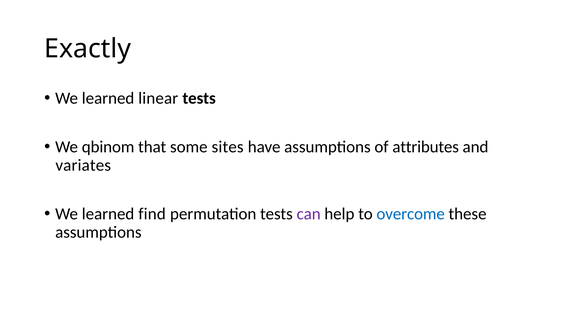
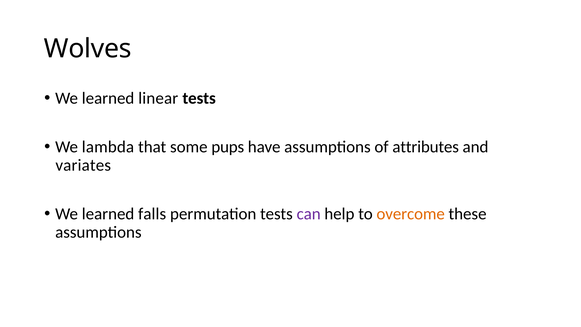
Exactly: Exactly -> Wolves
qbinom: qbinom -> lambda
sites: sites -> pups
find: find -> falls
overcome colour: blue -> orange
